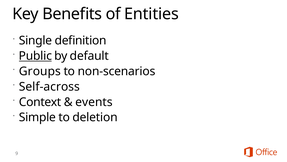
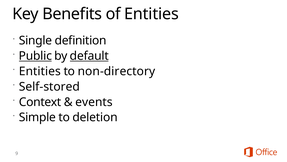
default underline: none -> present
Groups at (40, 71): Groups -> Entities
non-scenarios: non-scenarios -> non-directory
Self-across: Self-across -> Self-stored
